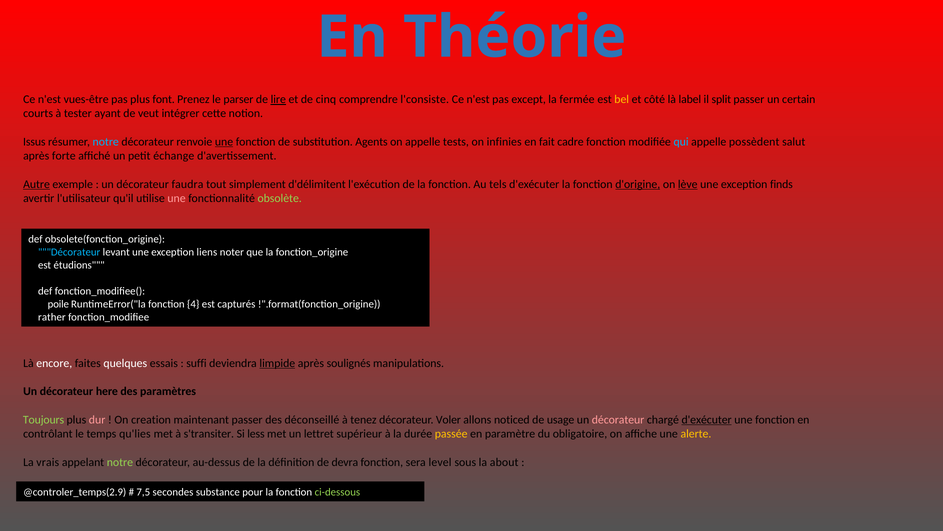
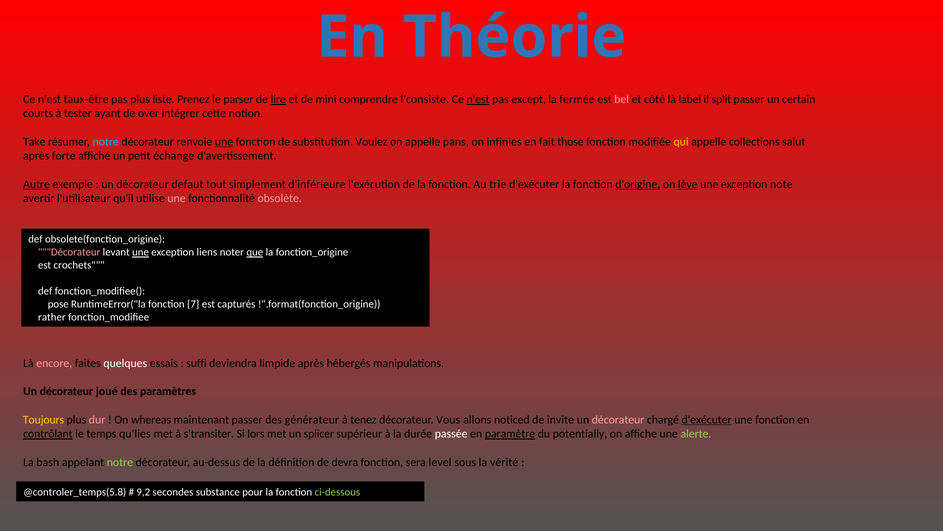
vues-être: vues-être -> taux-être
font: font -> liste
cinq: cinq -> mini
n'est at (478, 99) underline: none -> present
bel colour: yellow -> pink
veut: veut -> over
Issus: Issus -> Take
Agents: Agents -> Voulez
tests: tests -> pans
cadre: cadre -> those
qui colour: light blue -> yellow
possèdent: possèdent -> collections
faudra: faudra -> defaut
d'délimitent: d'délimitent -> d'inférieure
tels: tels -> trie
finds: finds -> note
obsolète colour: light green -> pink
Décorateur at (69, 252) colour: light blue -> pink
une at (141, 252) underline: none -> present
que underline: none -> present
étudions: étudions -> crochets
poile: poile -> pose
4: 4 -> 7
encore colour: white -> pink
limpide underline: present -> none
soulignés: soulignés -> hébergés
here: here -> joué
Toujours colour: light green -> yellow
creation: creation -> whereas
déconseillé: déconseillé -> générateur
Voler: Voler -> Vous
usage: usage -> invite
contrôlant underline: none -> present
less: less -> lors
lettret: lettret -> splicer
passée colour: yellow -> white
paramètre underline: none -> present
obligatoire: obligatoire -> potentially
alerte colour: yellow -> light green
vrais: vrais -> bash
about: about -> vérité
@controler_temps(2.9: @controler_temps(2.9 -> @controler_temps(5.8
7,5: 7,5 -> 9,2
